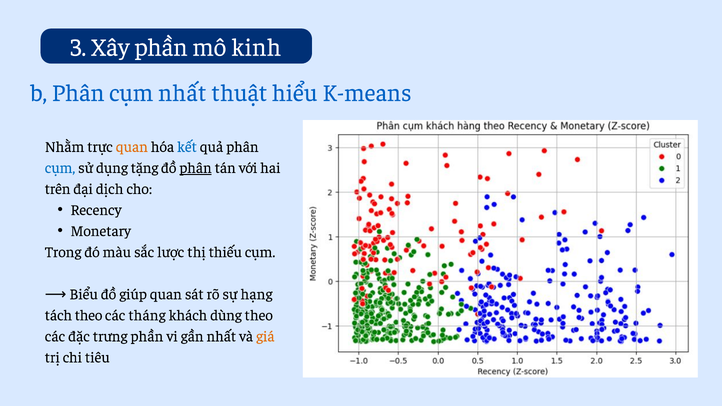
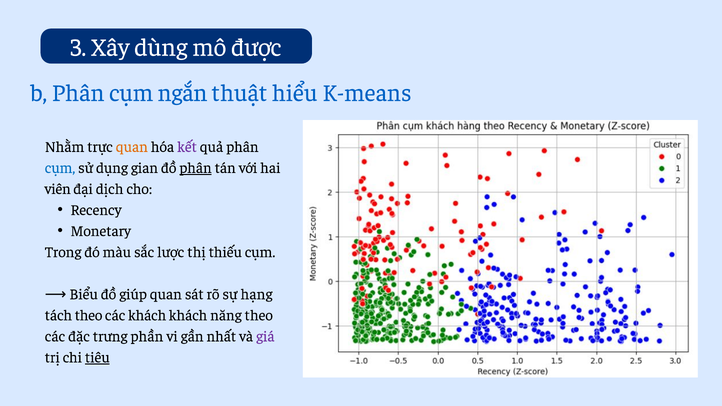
Xây phần: phần -> dùng
kinh: kinh -> được
cụm nhất: nhất -> ngắn
kết colour: blue -> purple
tặng: tặng -> gian
trên: trên -> viên
các tháng: tháng -> khách
dùng: dùng -> năng
giá colour: orange -> purple
tiêu underline: none -> present
